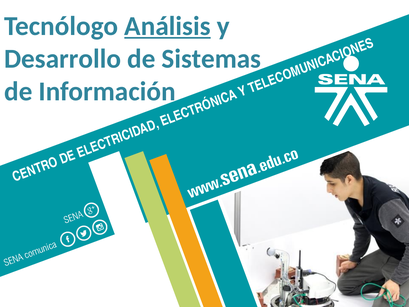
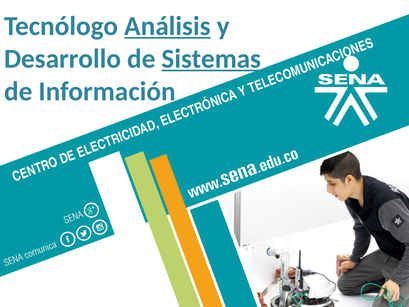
Sistemas underline: none -> present
